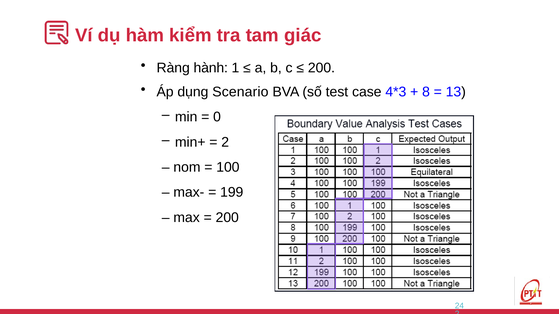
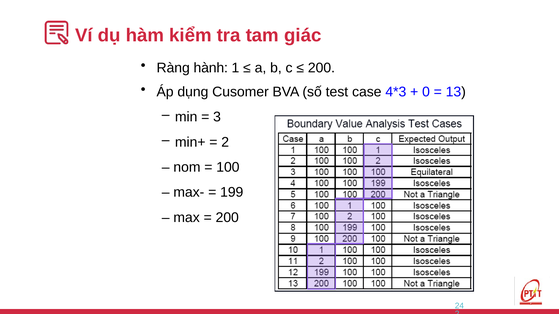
Scenario: Scenario -> Cusomer
8: 8 -> 0
0: 0 -> 3
